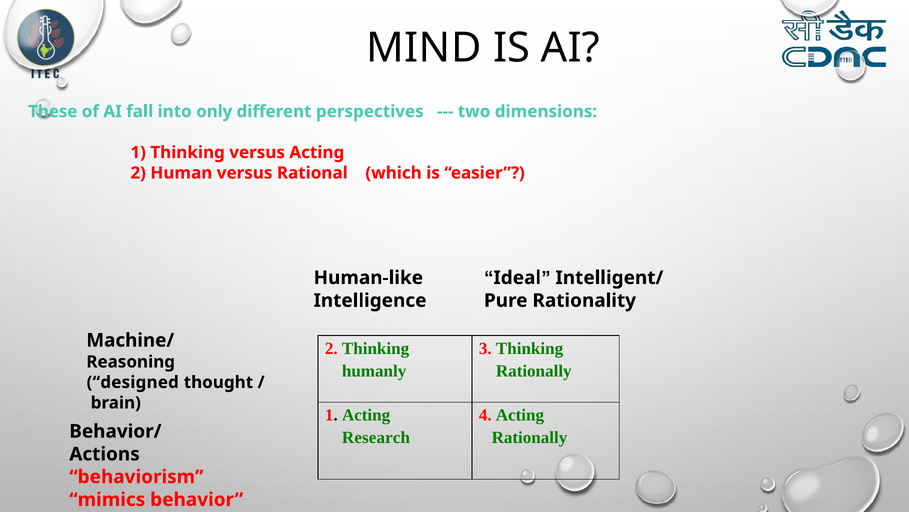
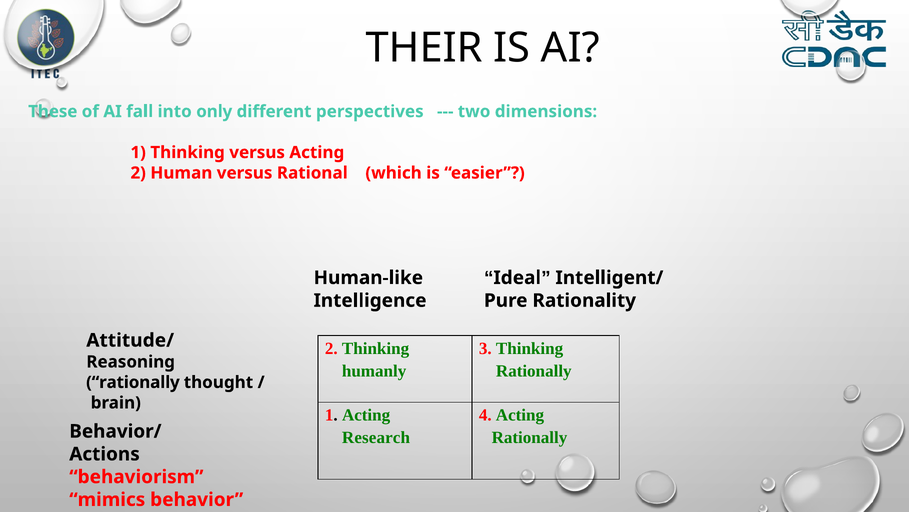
MIND: MIND -> THEIR
Machine/: Machine/ -> Attitude/
designed at (133, 382): designed -> rationally
